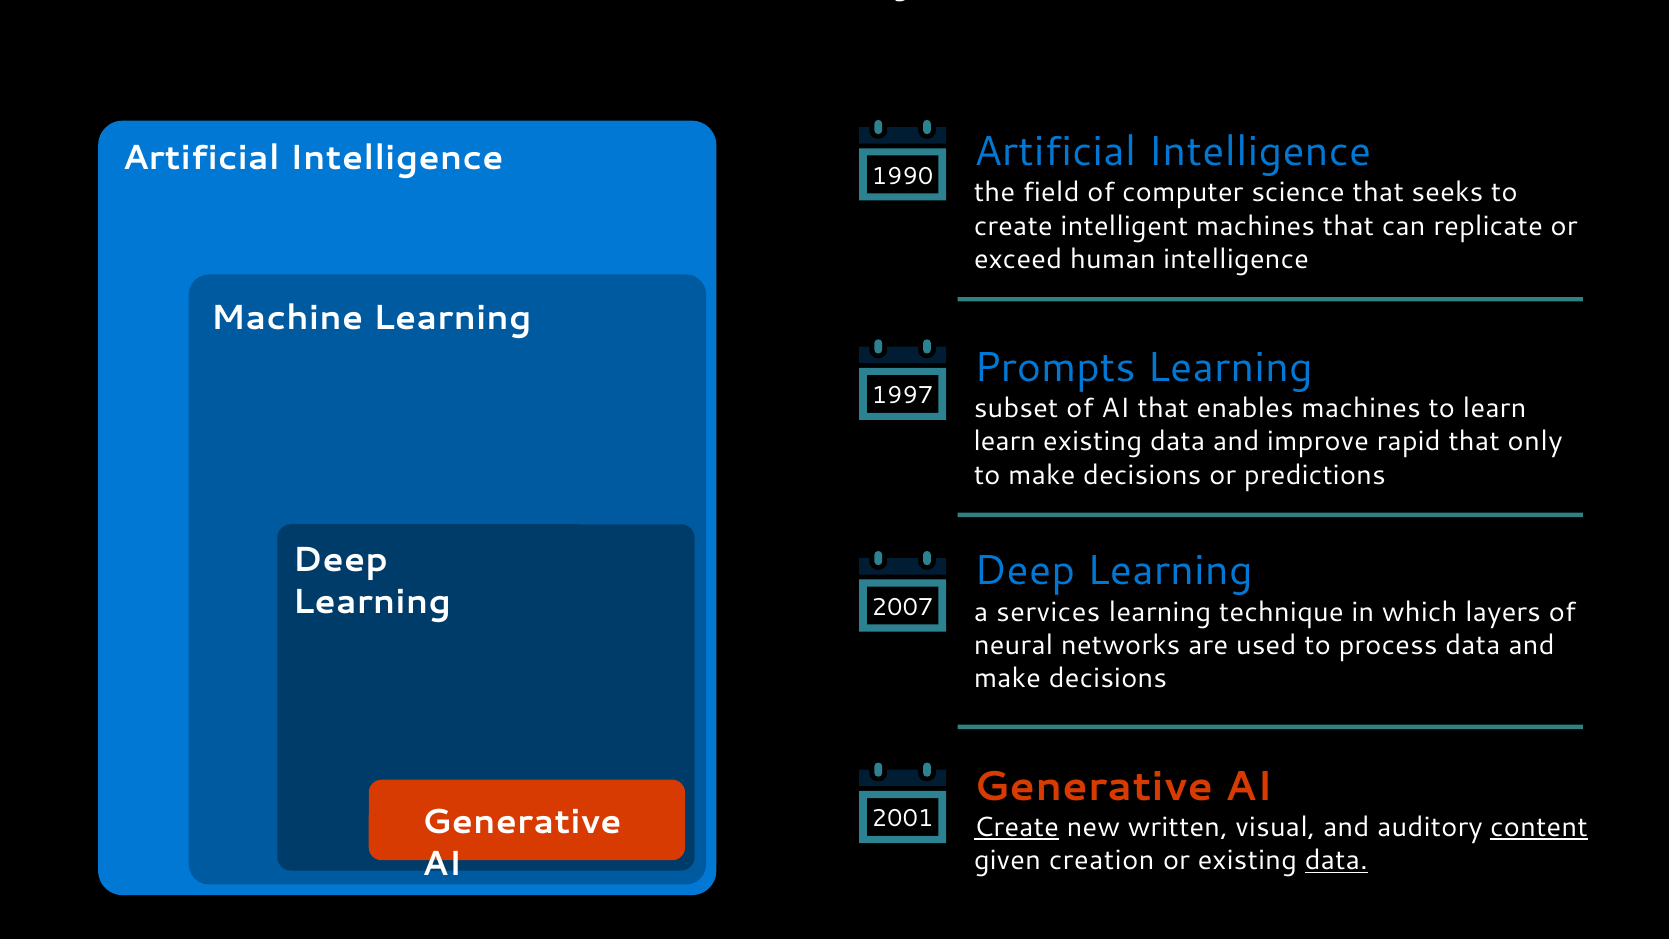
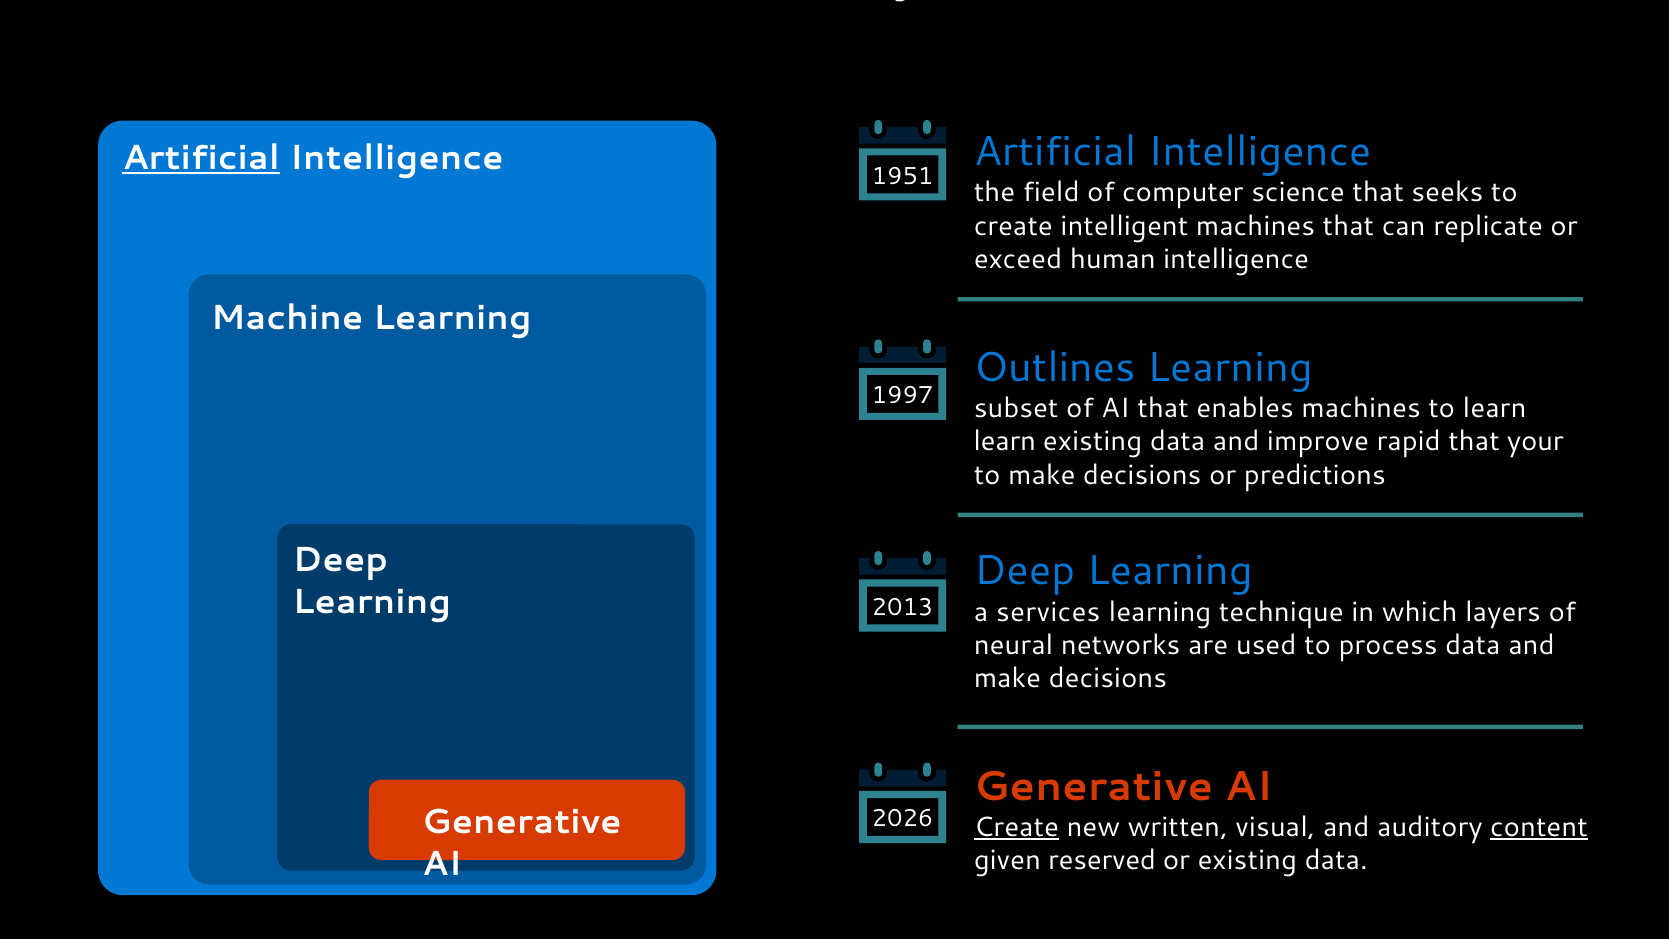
Artificial at (201, 158) underline: none -> present
1990: 1990 -> 1951
Prompts: Prompts -> Outlines
only: only -> your
2007: 2007 -> 2013
2001: 2001 -> 2026
creation: creation -> reserved
data at (1336, 860) underline: present -> none
